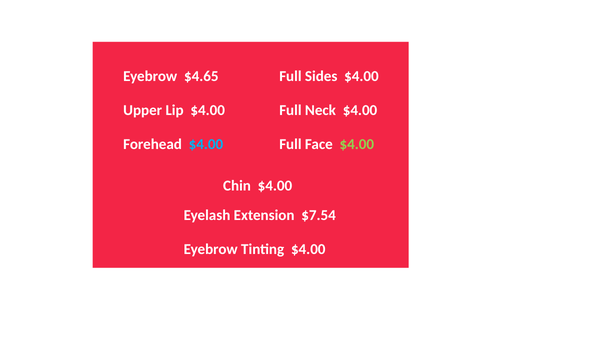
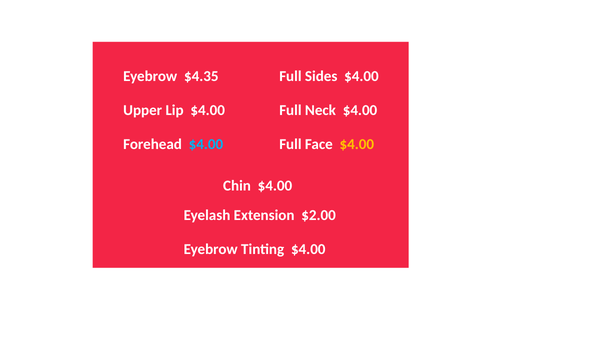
$4.65: $4.65 -> $4.35
$4.00 at (357, 144) colour: light green -> yellow
$7.54: $7.54 -> $2.00
